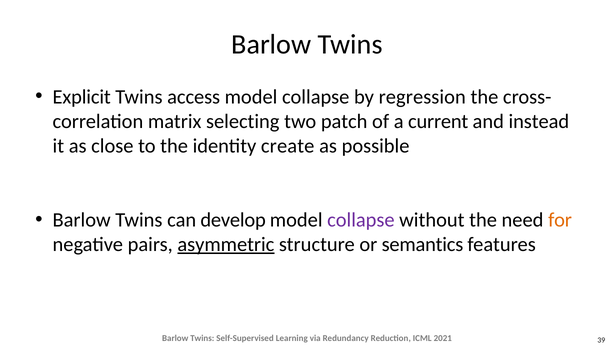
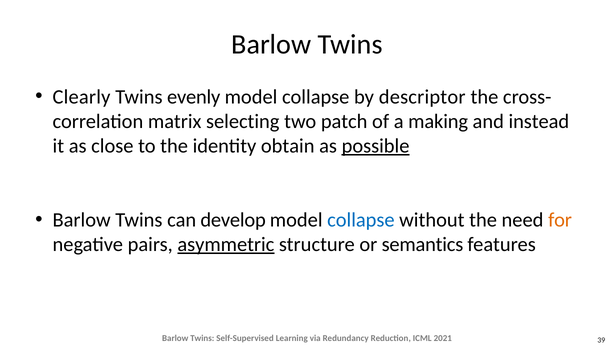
Explicit: Explicit -> Clearly
access: access -> evenly
regression: regression -> descriptor
current: current -> making
create: create -> obtain
possible underline: none -> present
collapse at (361, 219) colour: purple -> blue
